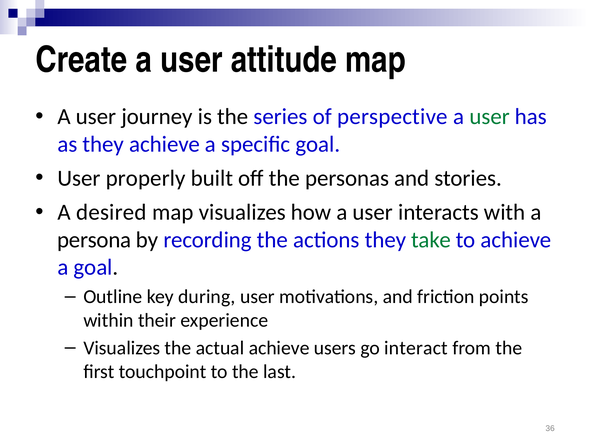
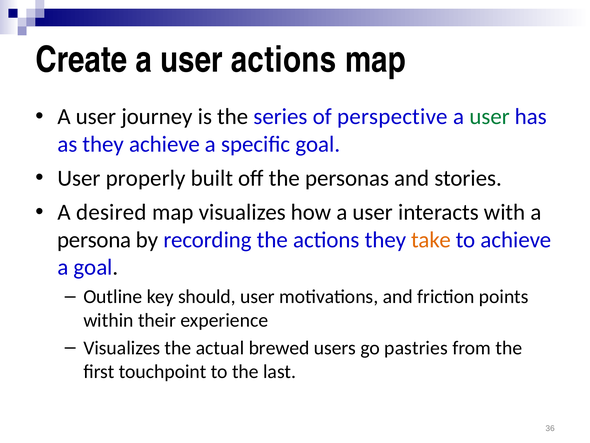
user attitude: attitude -> actions
take colour: green -> orange
during: during -> should
actual achieve: achieve -> brewed
interact: interact -> pastries
